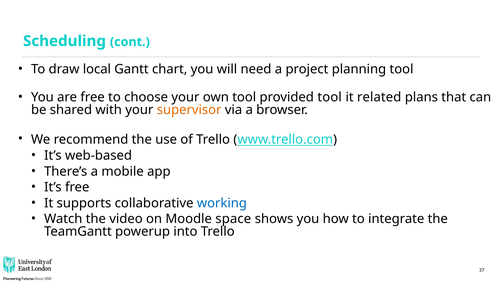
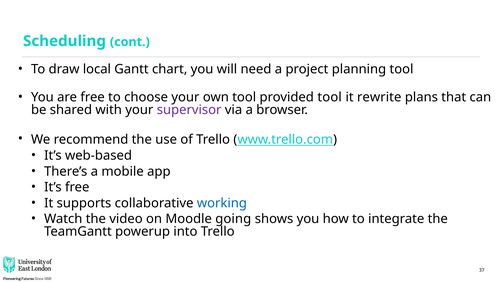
related: related -> rewrite
supervisor colour: orange -> purple
space: space -> going
